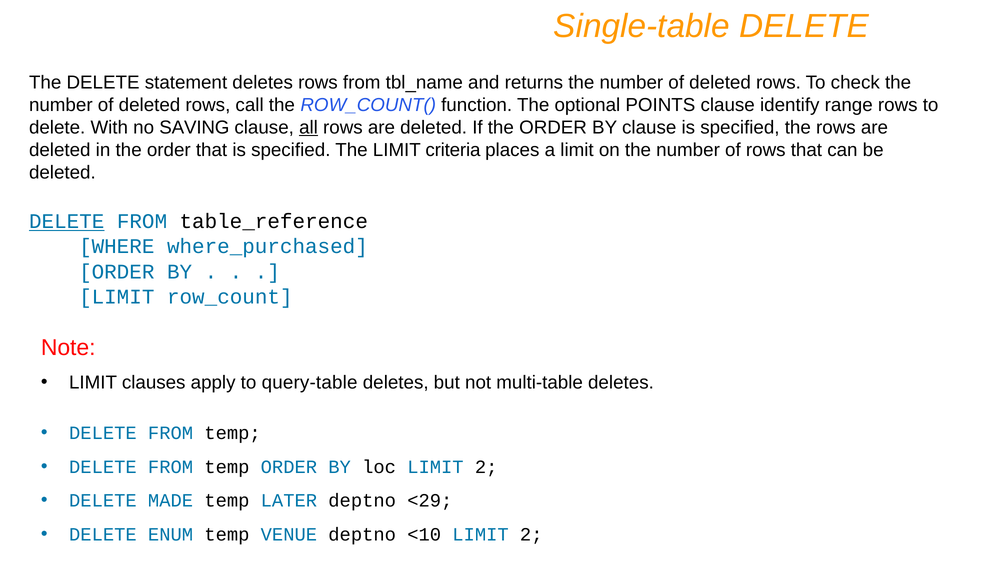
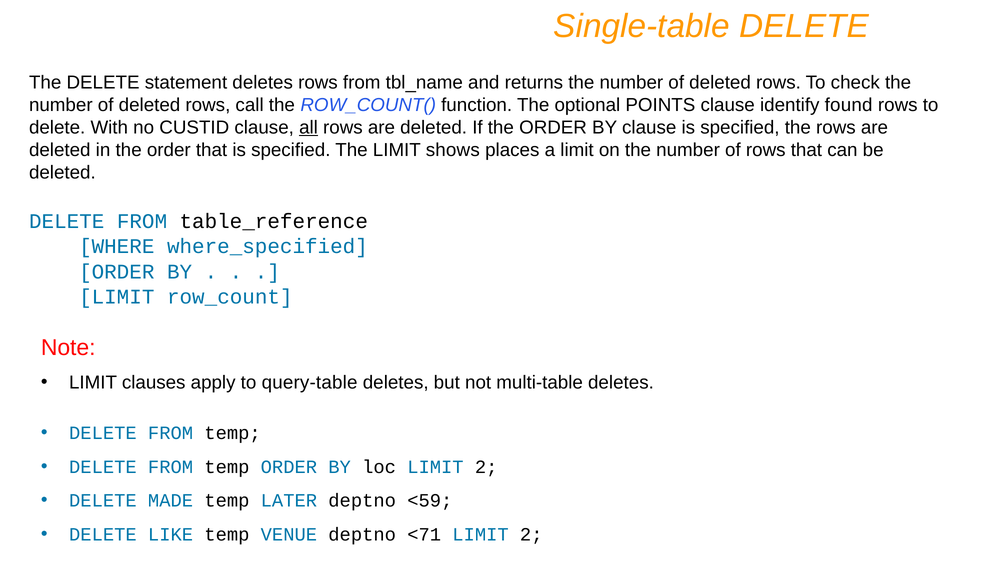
range: range -> found
SAVING: SAVING -> CUSTID
criteria: criteria -> shows
DELETE at (67, 222) underline: present -> none
where_purchased: where_purchased -> where_specified
<29: <29 -> <59
ENUM: ENUM -> LIKE
<10: <10 -> <71
